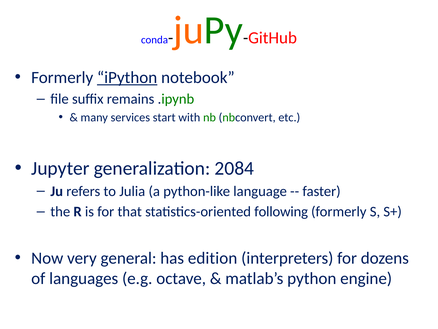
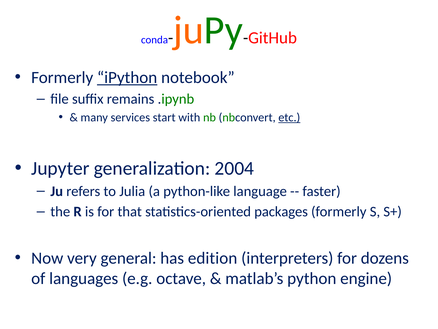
etc underline: none -> present
2084: 2084 -> 2004
following: following -> packages
